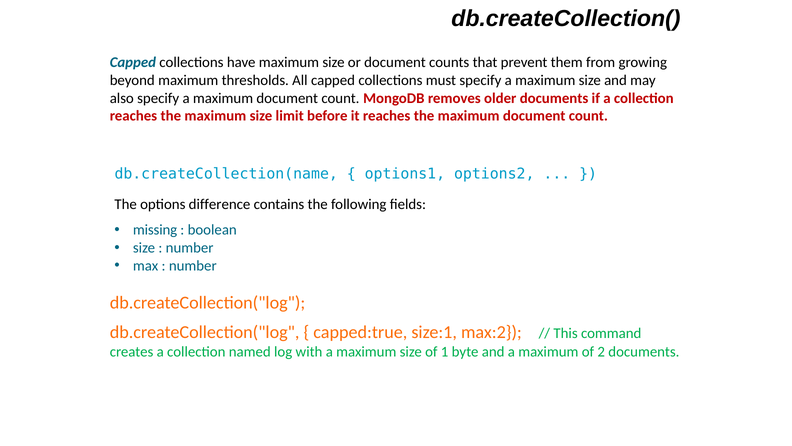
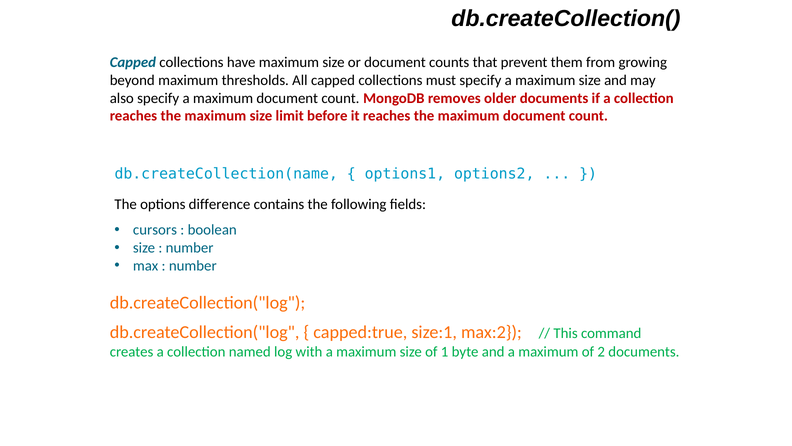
missing: missing -> cursors
